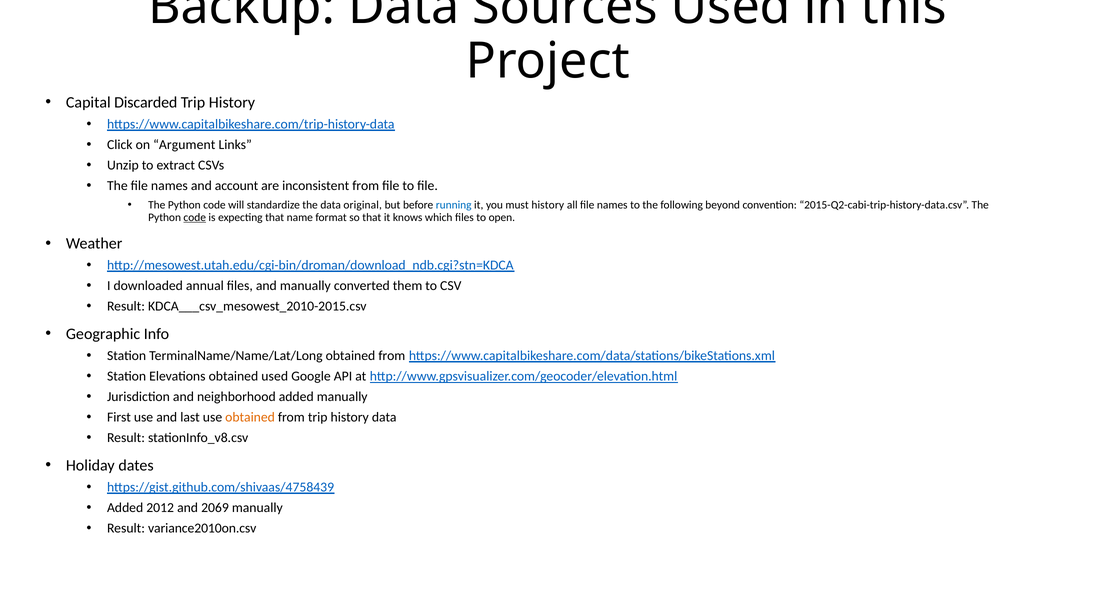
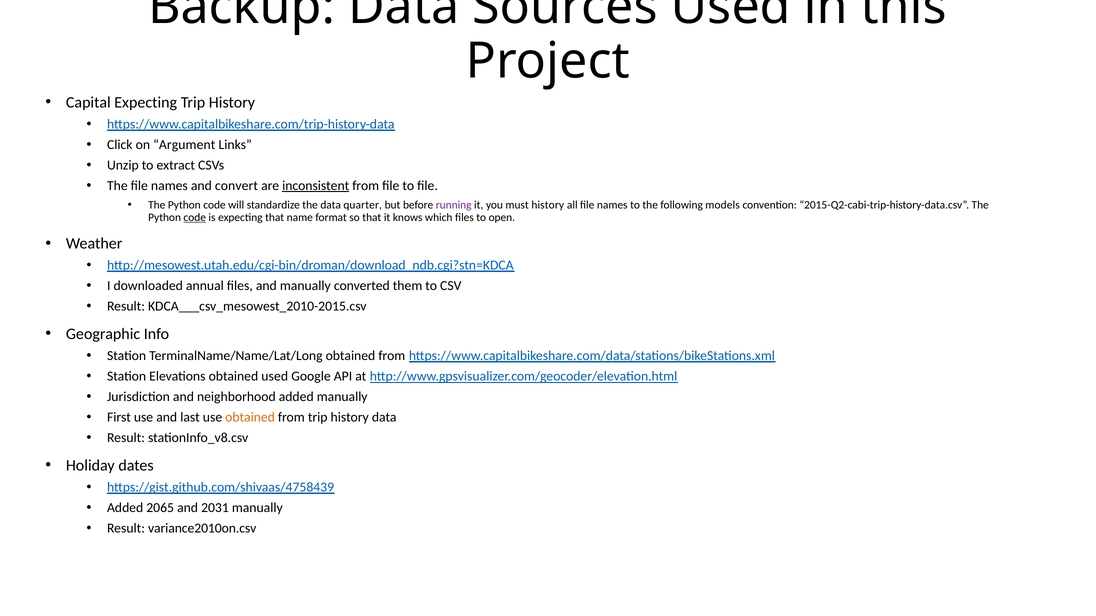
Capital Discarded: Discarded -> Expecting
account: account -> convert
inconsistent underline: none -> present
original: original -> quarter
running colour: blue -> purple
beyond: beyond -> models
2012: 2012 -> 2065
2069: 2069 -> 2031
